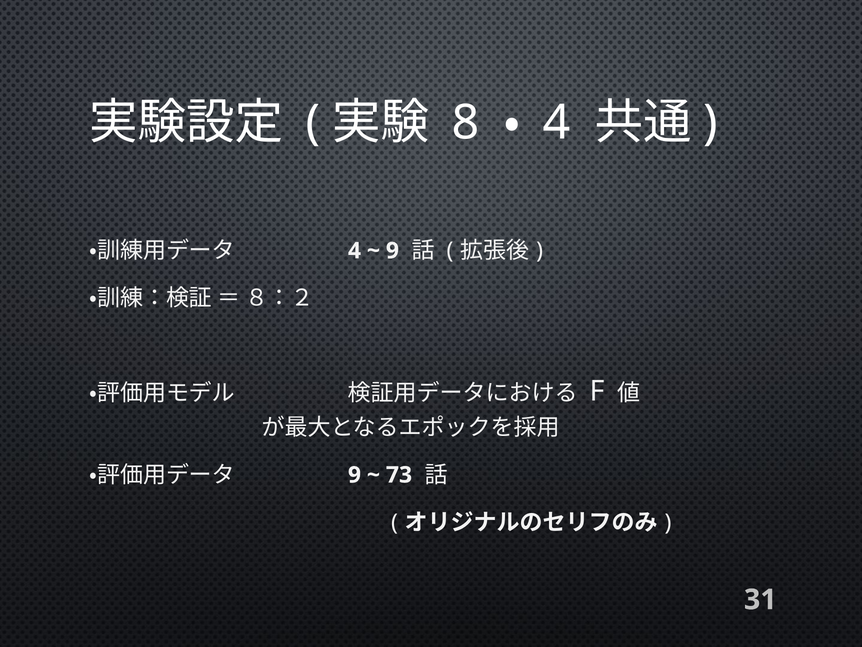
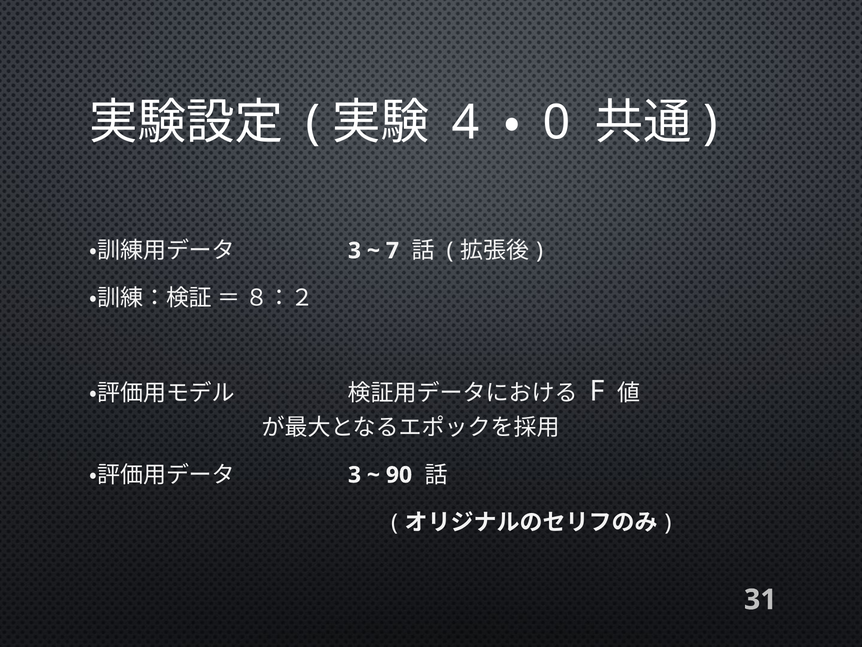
8: 8 -> 4
4 at (556, 123): 4 -> 0
4 at (354, 251): 4 -> 3
9 at (392, 251): 9 -> 7
9 at (354, 475): 9 -> 3
73: 73 -> 90
